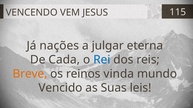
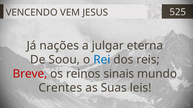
115: 115 -> 525
Cada: Cada -> Soou
Breve colour: orange -> red
vinda: vinda -> sinais
Vencido: Vencido -> Crentes
